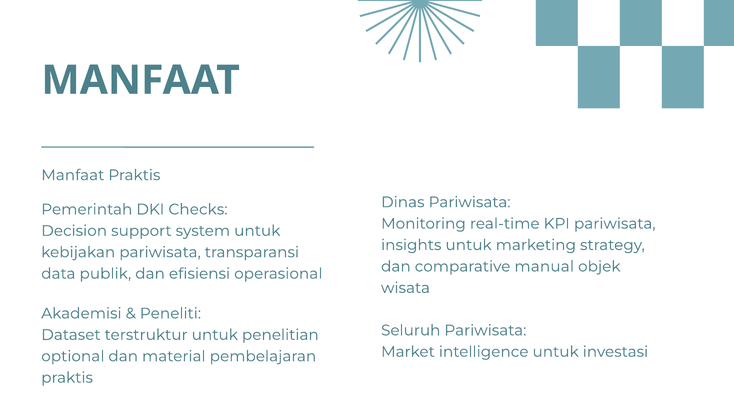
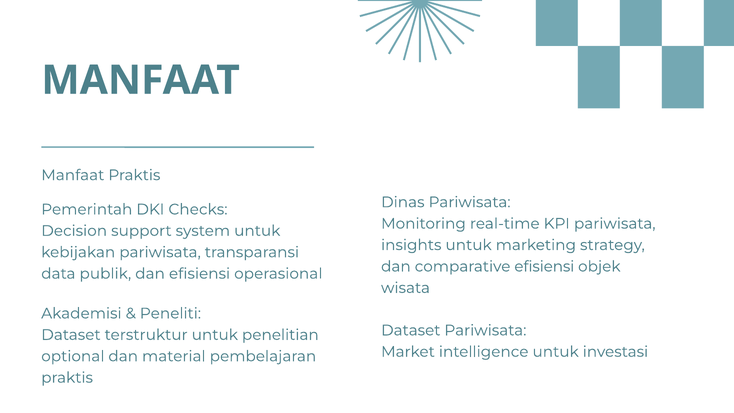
comparative manual: manual -> efisiensi
Seluruh at (411, 330): Seluruh -> Dataset
